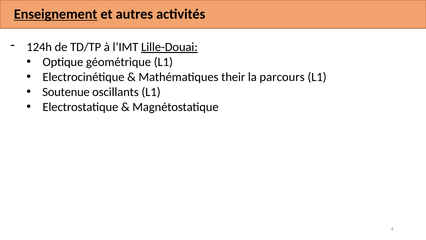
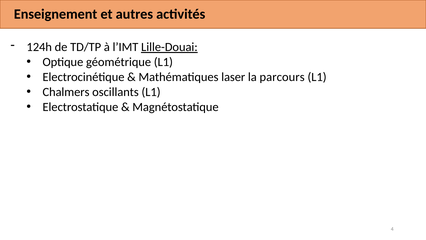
Enseignement underline: present -> none
their: their -> laser
Soutenue: Soutenue -> Chalmers
